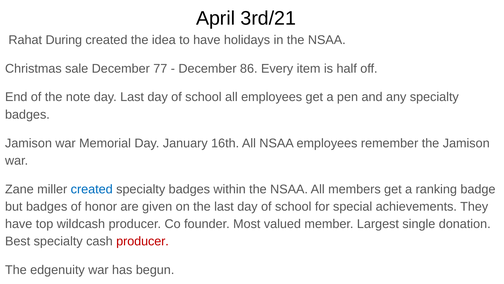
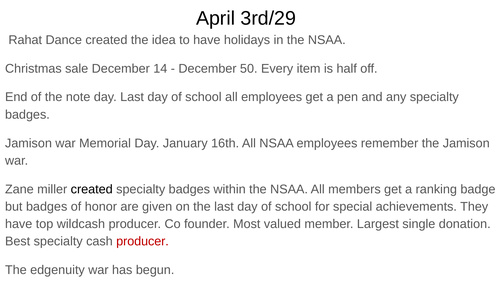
3rd/21: 3rd/21 -> 3rd/29
During: During -> Dance
77: 77 -> 14
86: 86 -> 50
created at (92, 189) colour: blue -> black
